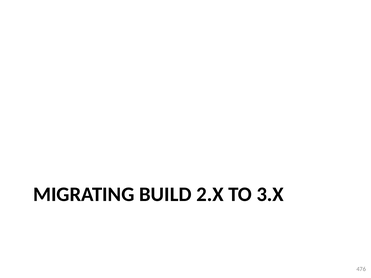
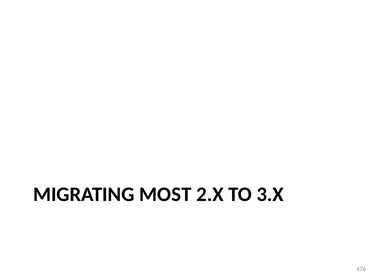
BUILD: BUILD -> MOST
